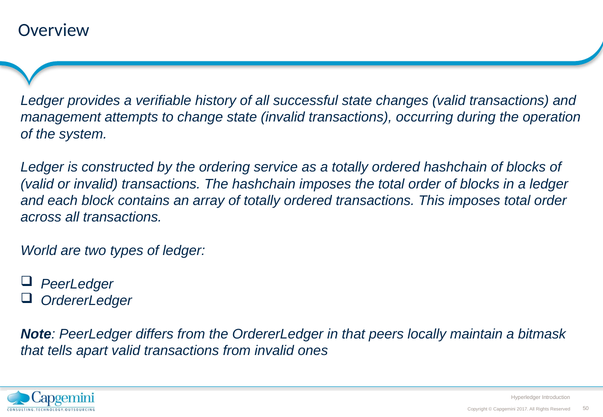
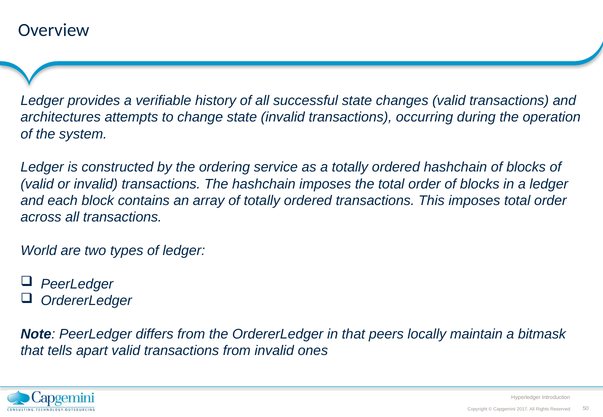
management: management -> architectures
